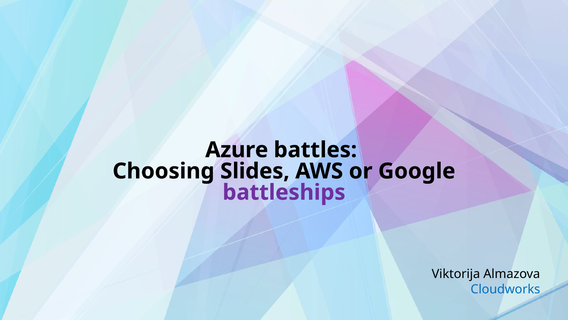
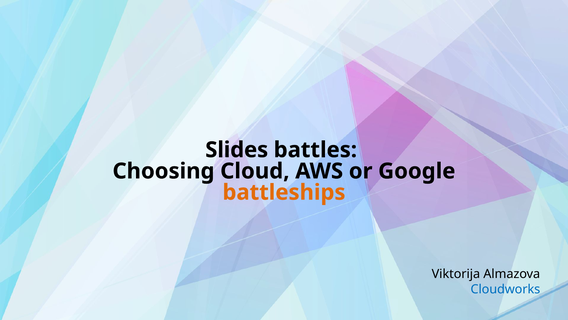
Azure: Azure -> Slides
Slides: Slides -> Cloud
battleships colour: purple -> orange
